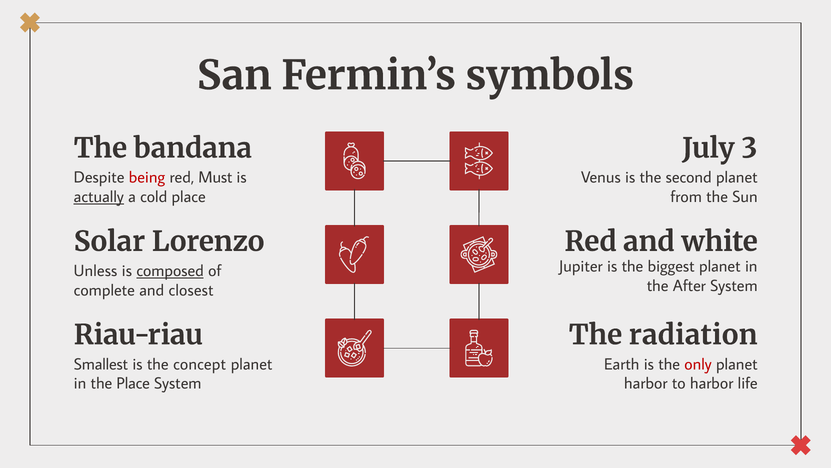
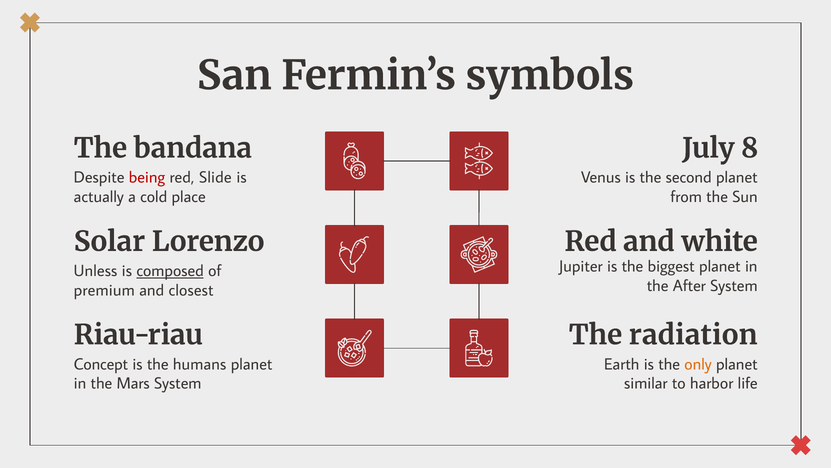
3: 3 -> 8
Must: Must -> Slide
actually underline: present -> none
complete: complete -> premium
Smallest: Smallest -> Concept
concept: concept -> humans
only colour: red -> orange
the Place: Place -> Mars
harbor at (646, 383): harbor -> similar
